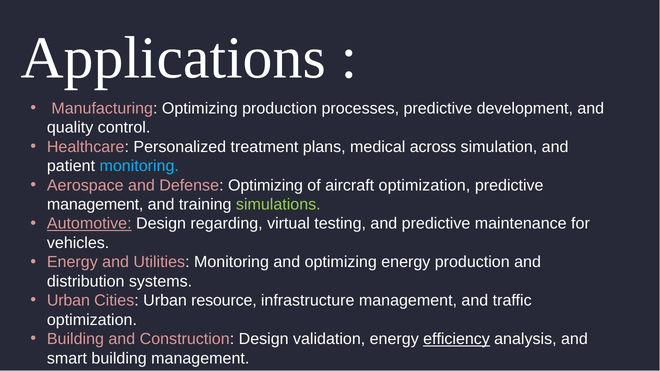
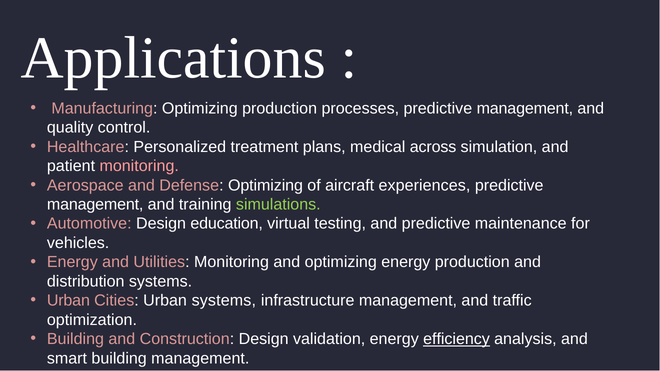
processes predictive development: development -> management
monitoring at (139, 166) colour: light blue -> pink
aircraft optimization: optimization -> experiences
Automotive underline: present -> none
regarding: regarding -> education
Urban resource: resource -> systems
